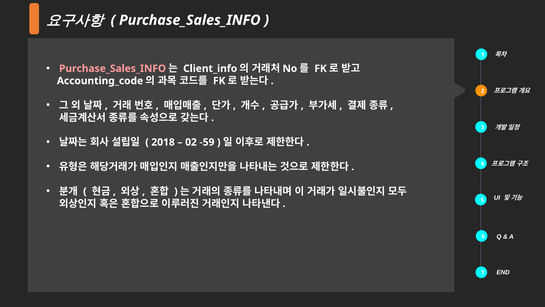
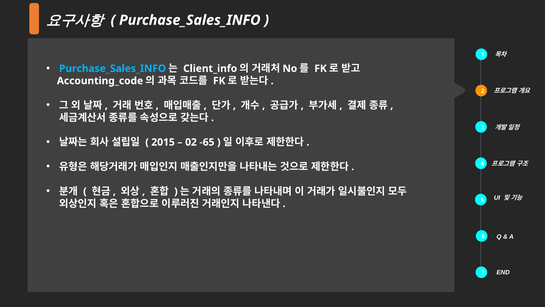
Purchase_Sales_INFO at (113, 68) colour: pink -> light blue
2018: 2018 -> 2015
-59: -59 -> -65
